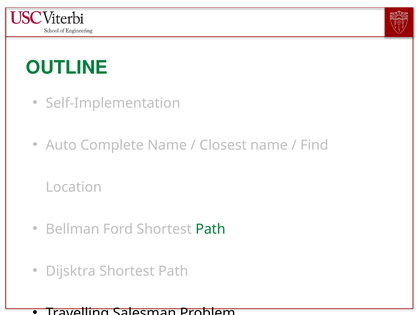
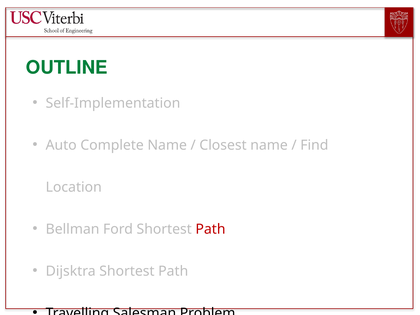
Path at (210, 229) colour: green -> red
